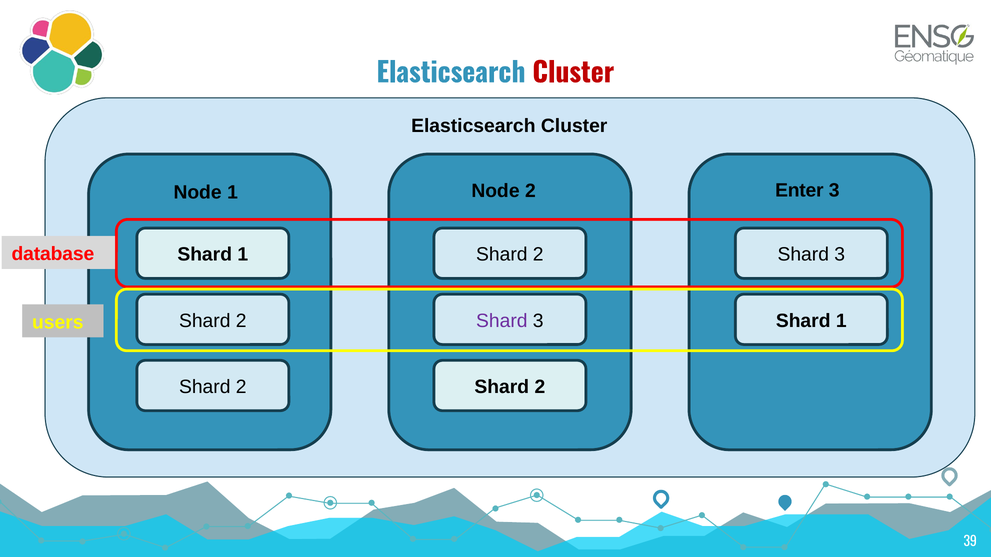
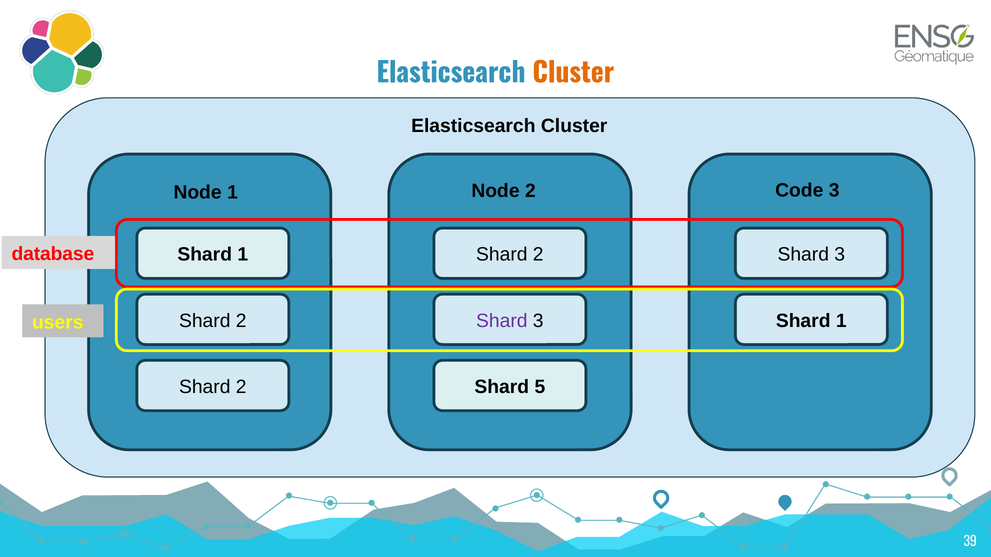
Cluster at (573, 73) colour: red -> orange
Enter: Enter -> Code
2 at (540, 387): 2 -> 5
